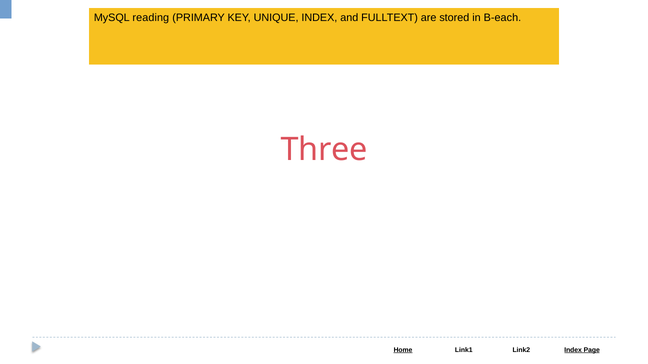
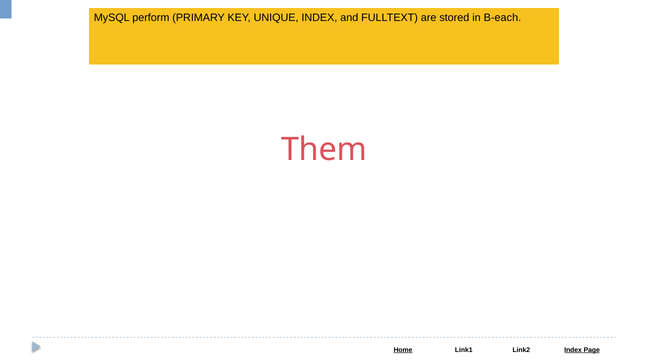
reading: reading -> perform
Three: Three -> Them
